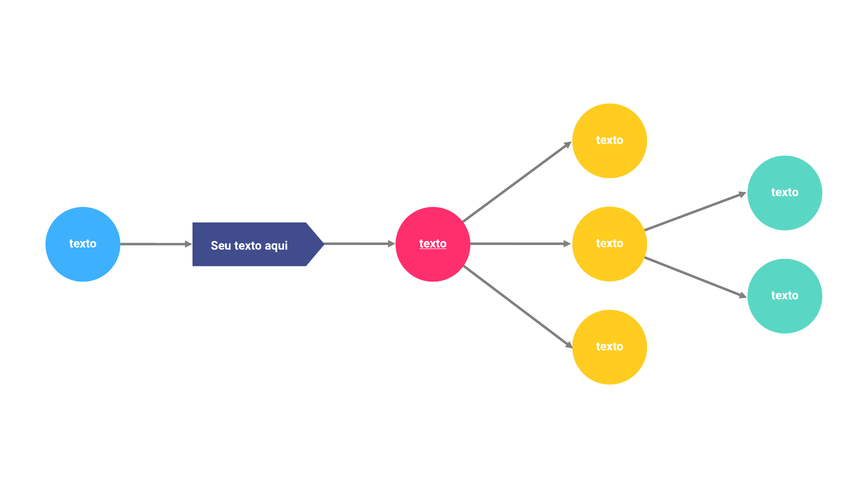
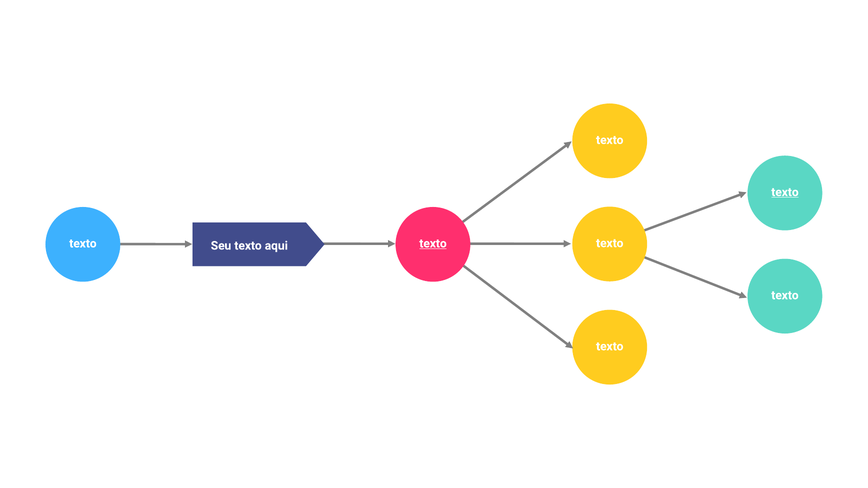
texto at (785, 192) underline: none -> present
